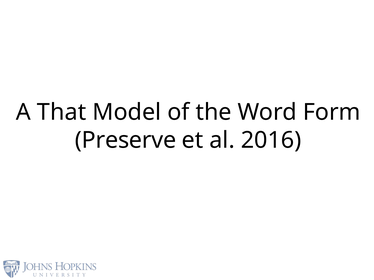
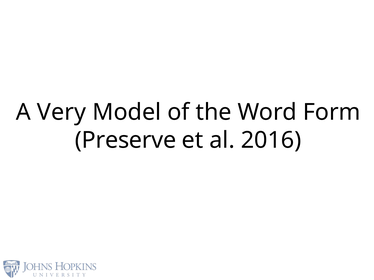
That: That -> Very
